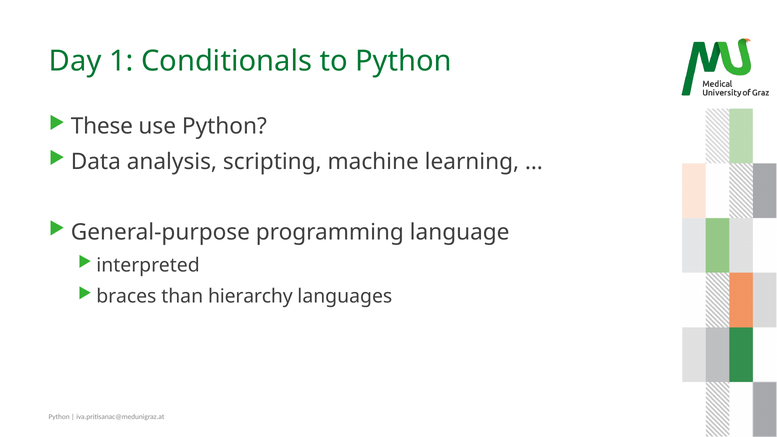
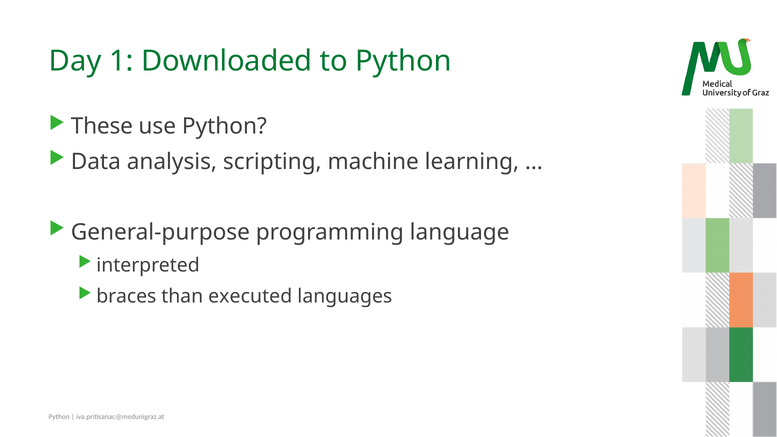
Conditionals: Conditionals -> Downloaded
hierarchy: hierarchy -> executed
